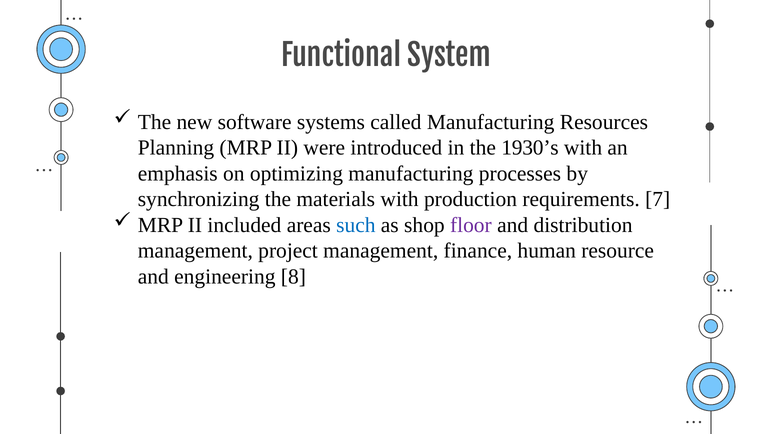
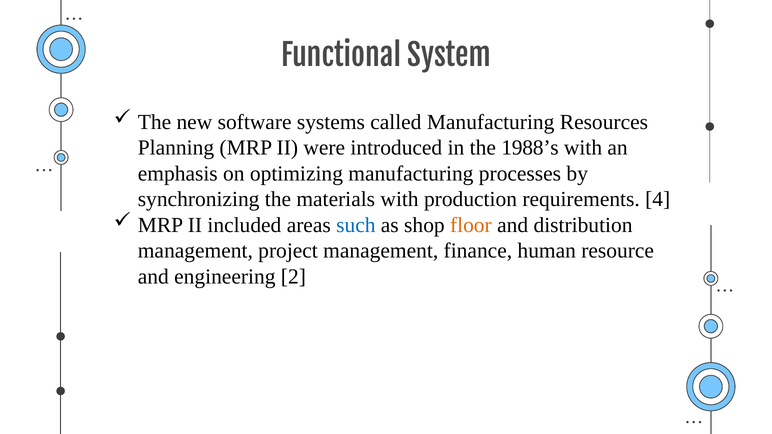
1930’s: 1930’s -> 1988’s
7: 7 -> 4
floor colour: purple -> orange
8: 8 -> 2
